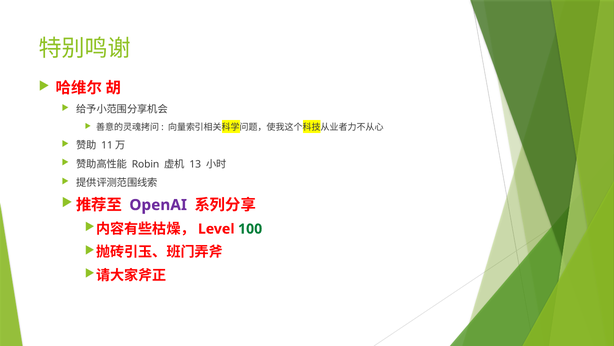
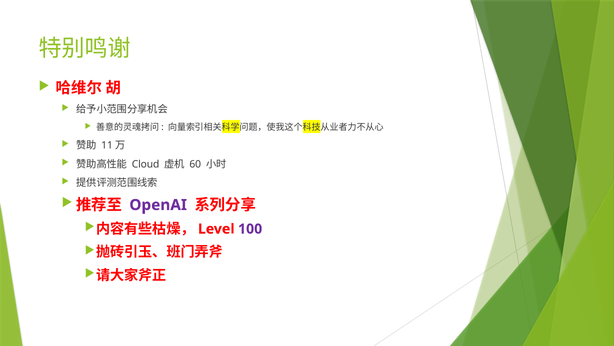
Robin: Robin -> Cloud
13: 13 -> 60
100 colour: green -> purple
